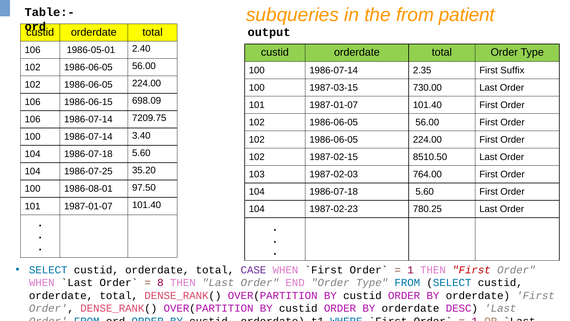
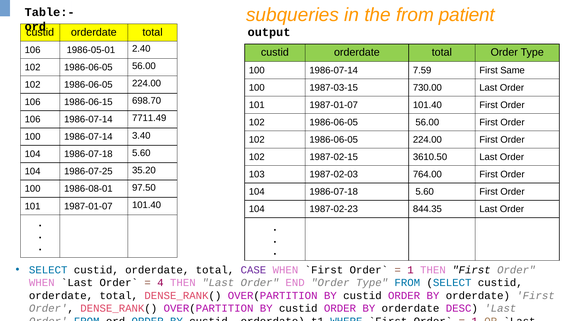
2.35: 2.35 -> 7.59
Suffix: Suffix -> Same
698.09: 698.09 -> 698.70
7209.75: 7209.75 -> 7711.49
8510.50: 8510.50 -> 3610.50
780.25: 780.25 -> 844.35
First at (471, 270) colour: red -> black
8: 8 -> 4
